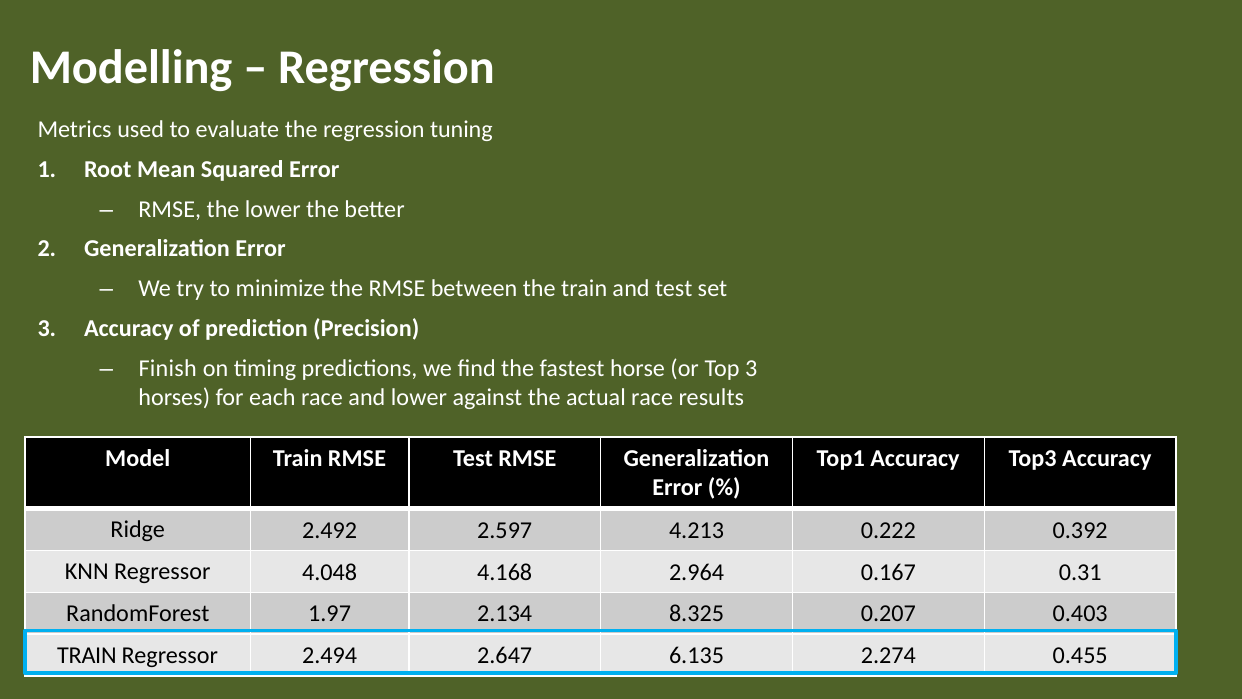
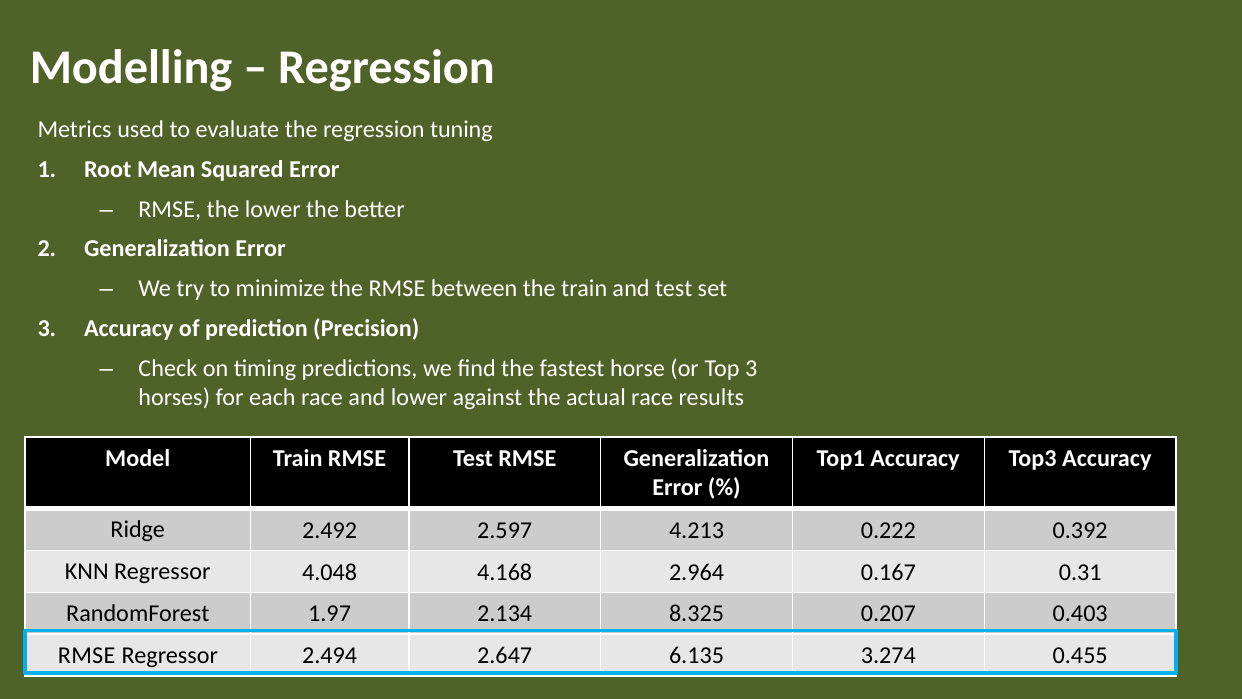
Finish: Finish -> Check
TRAIN at (87, 655): TRAIN -> RMSE
2.274: 2.274 -> 3.274
